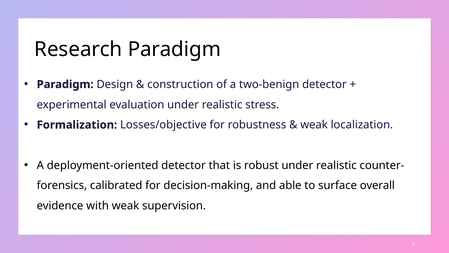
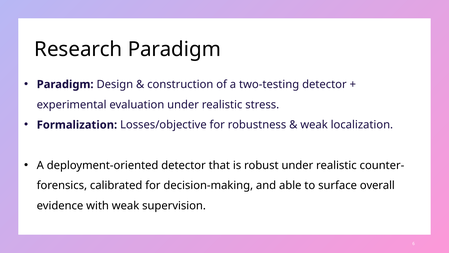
two‑benign: two‑benign -> two‑testing
